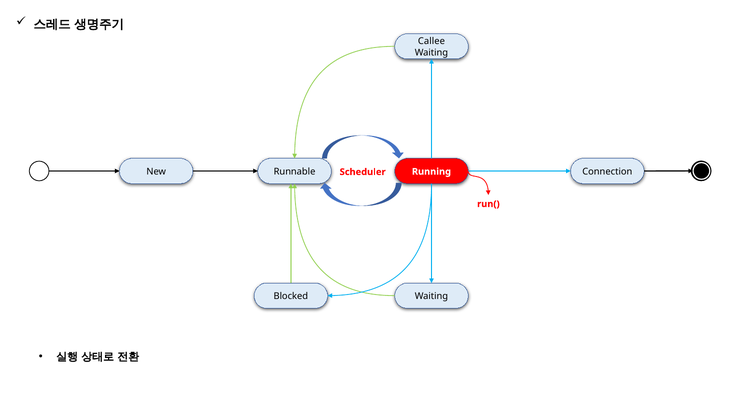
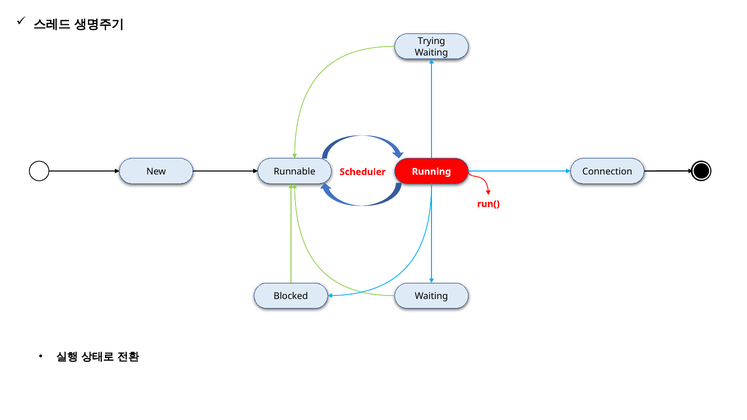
Callee: Callee -> Trying
